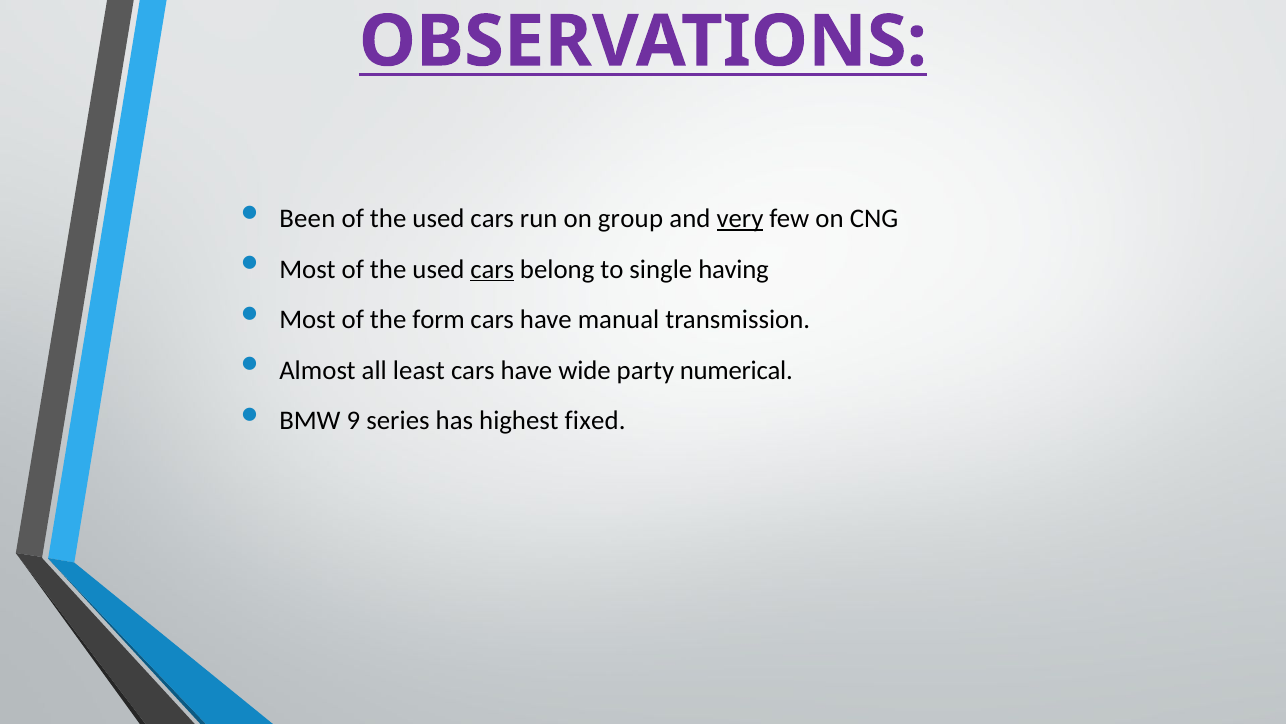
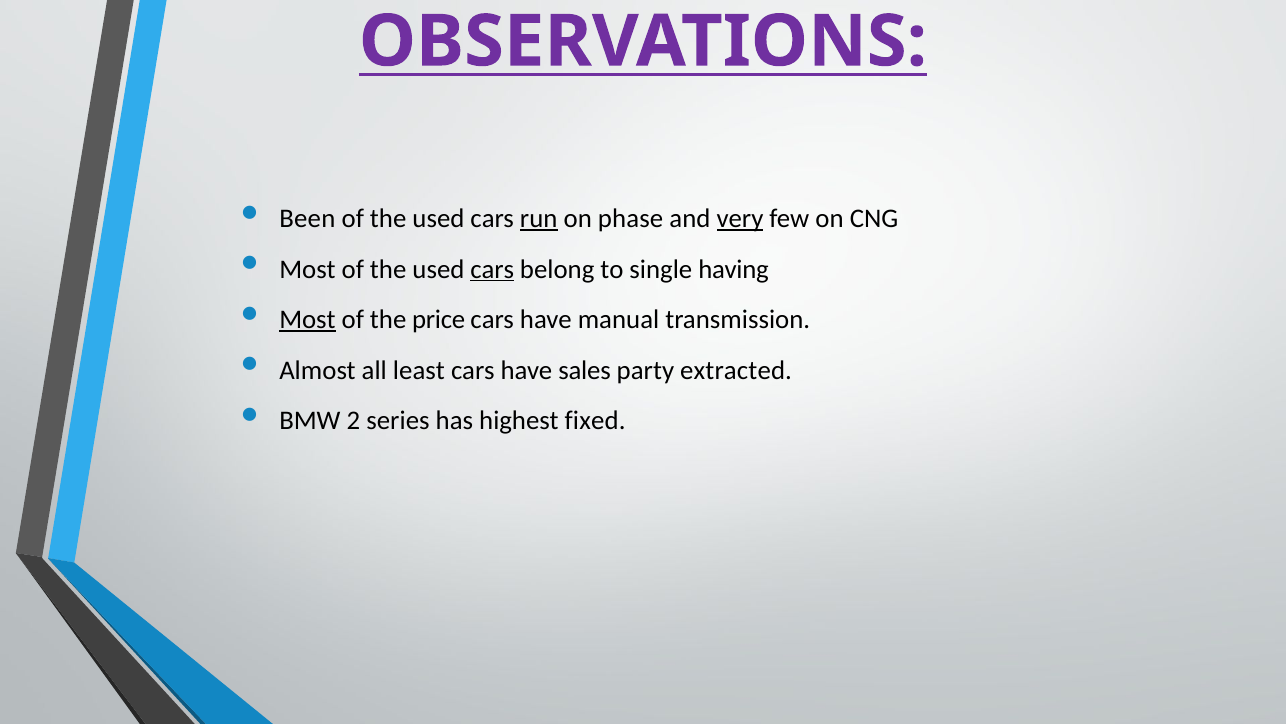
run underline: none -> present
group: group -> phase
Most at (307, 319) underline: none -> present
form: form -> price
wide: wide -> sales
numerical: numerical -> extracted
9: 9 -> 2
